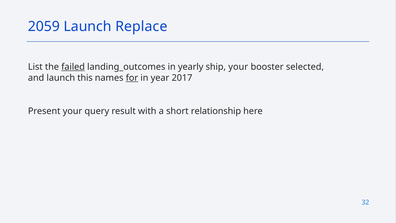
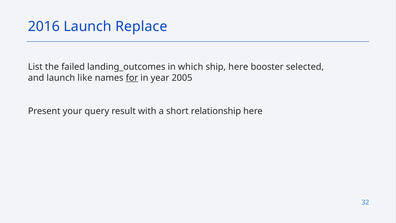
2059: 2059 -> 2016
failed underline: present -> none
yearly: yearly -> which
ship your: your -> here
this: this -> like
2017: 2017 -> 2005
